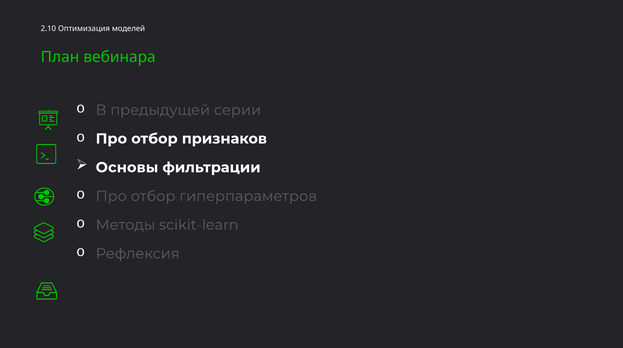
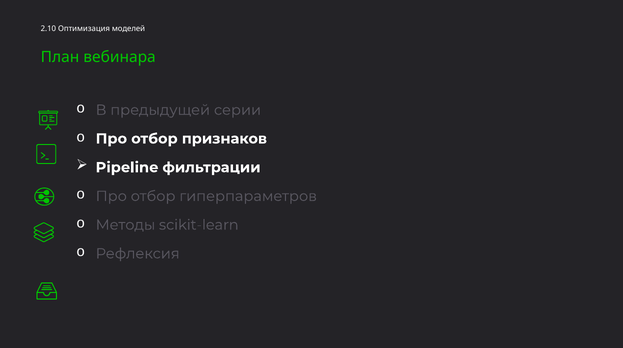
Основы: Основы -> Pipeline
